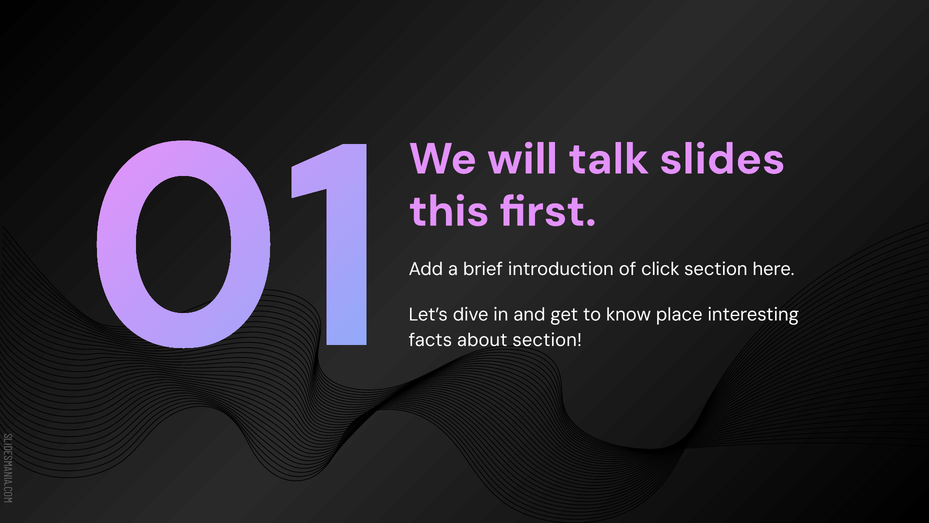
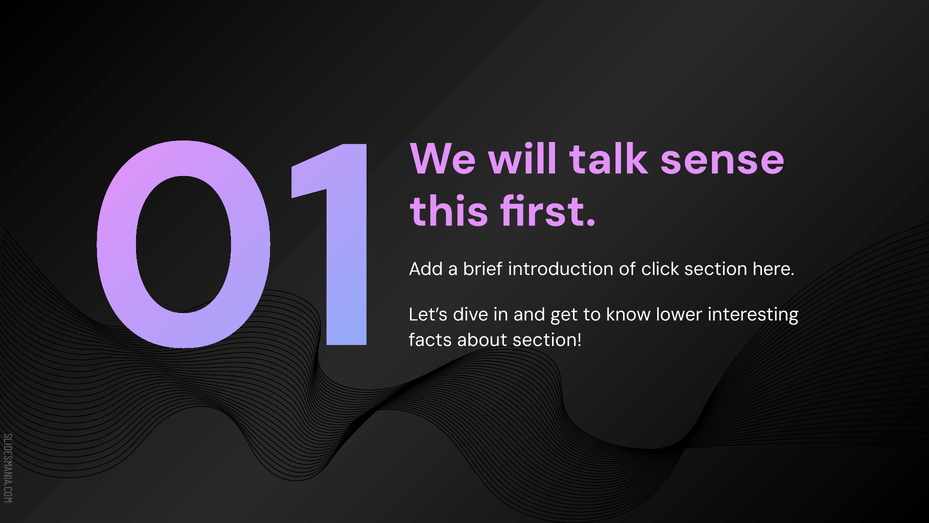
slides: slides -> sense
place: place -> lower
